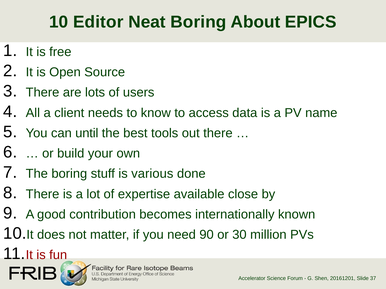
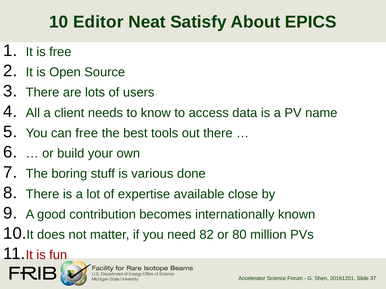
Neat Boring: Boring -> Satisfy
can until: until -> free
90: 90 -> 82
30: 30 -> 80
